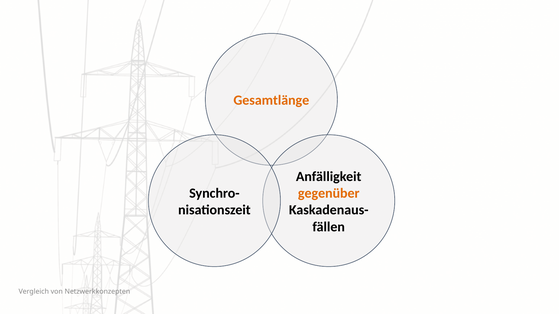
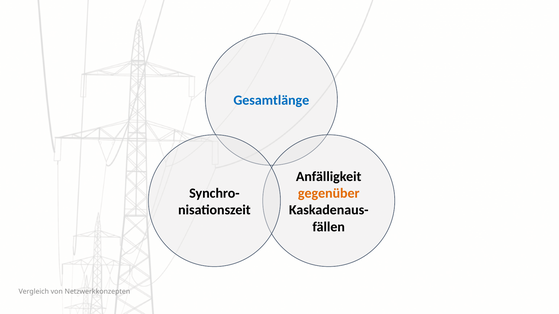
Gesamtlänge colour: orange -> blue
